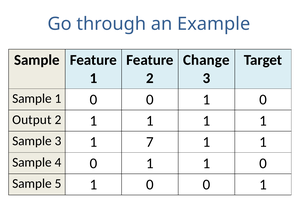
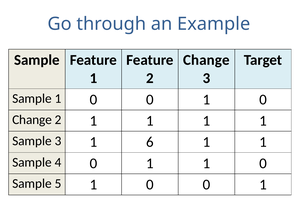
Output at (32, 119): Output -> Change
7: 7 -> 6
